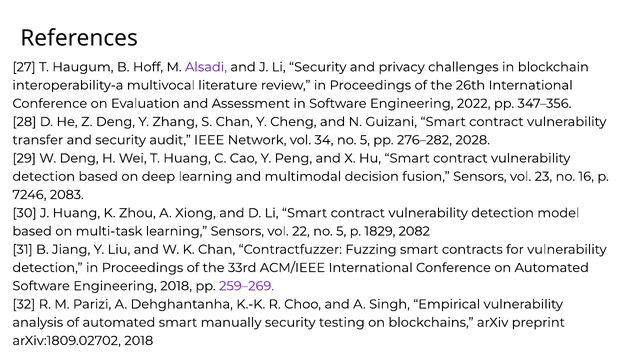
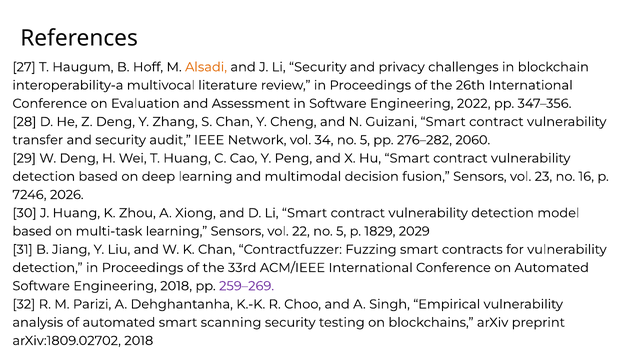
Alsadi colour: purple -> orange
2028: 2028 -> 2060
2083: 2083 -> 2026
2082: 2082 -> 2029
manually: manually -> scanning
